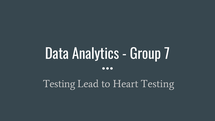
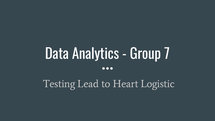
Heart Testing: Testing -> Logistic
